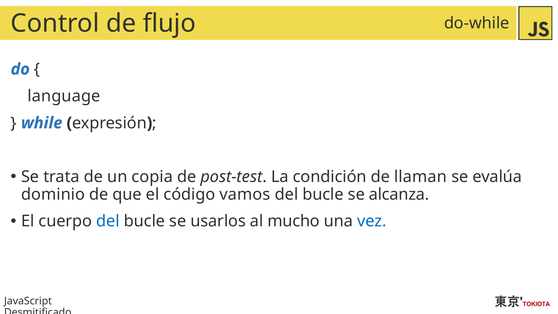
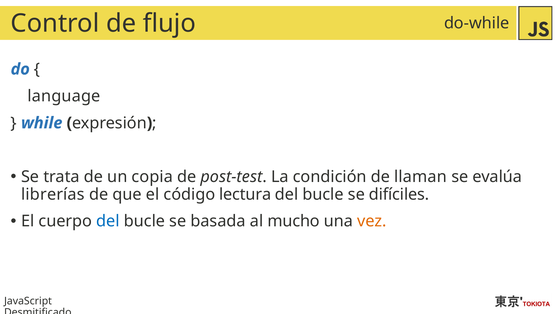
dominio: dominio -> librerías
vamos: vamos -> lectura
alcanza: alcanza -> difíciles
usarlos: usarlos -> basada
vez colour: blue -> orange
